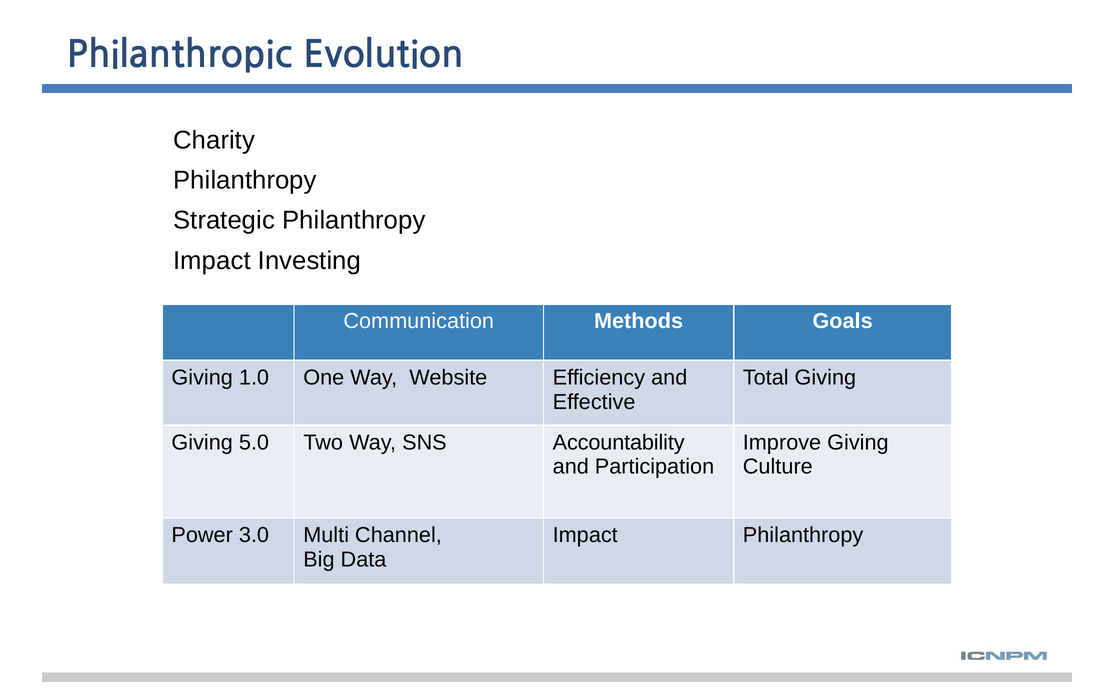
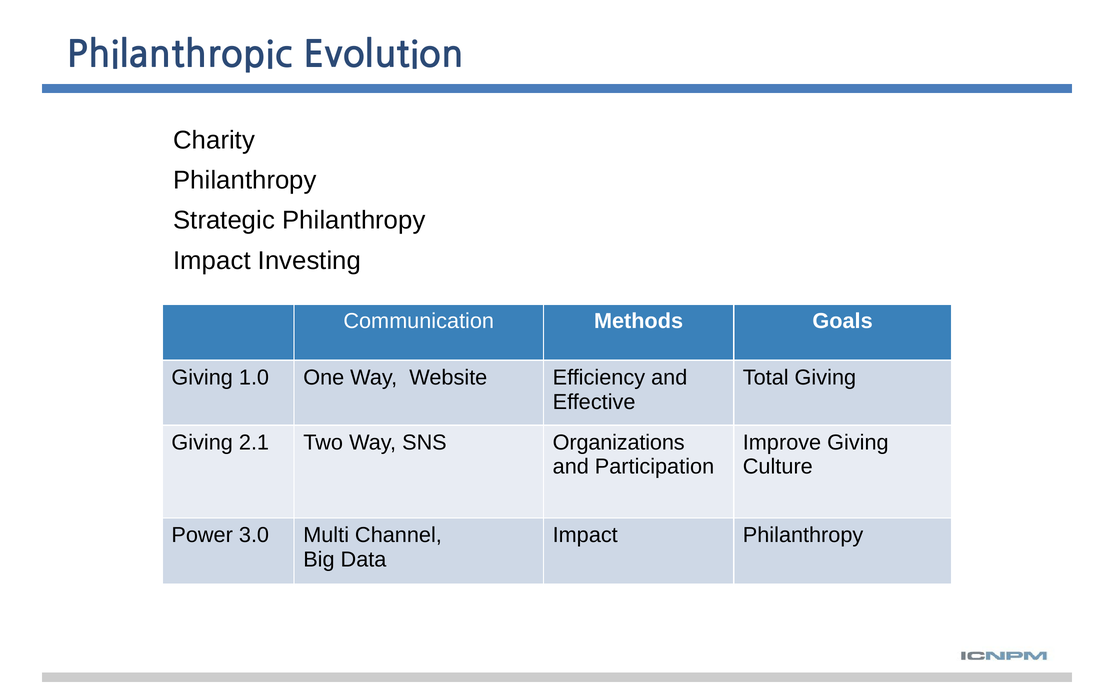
5.0: 5.0 -> 2.1
Accountability: Accountability -> Organizations
